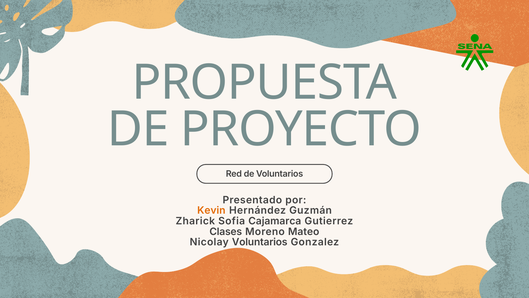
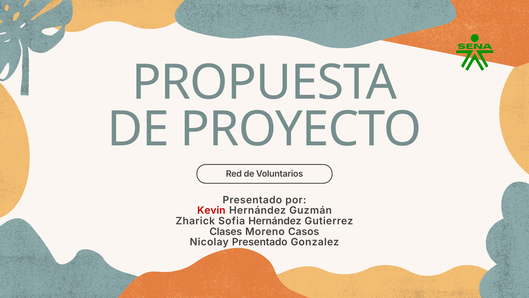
Kevin colour: orange -> red
Sofia Cajamarca: Cajamarca -> Hernández
Mateo: Mateo -> Casos
Nicolay Voluntarios: Voluntarios -> Presentado
